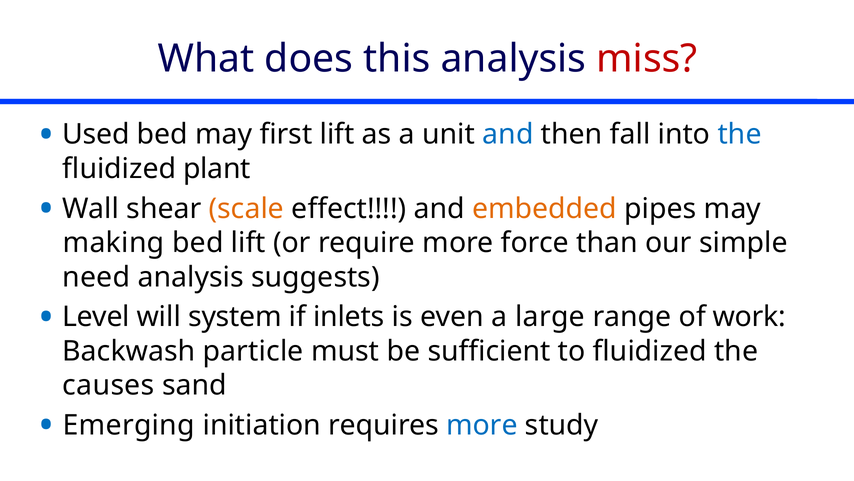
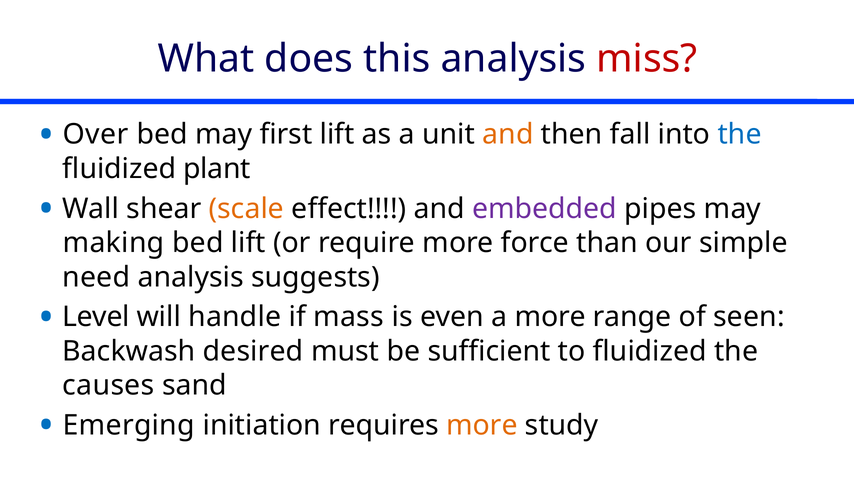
Used: Used -> Over
and at (508, 134) colour: blue -> orange
embedded colour: orange -> purple
system: system -> handle
inlets: inlets -> mass
a large: large -> more
work: work -> seen
particle: particle -> desired
more at (482, 425) colour: blue -> orange
